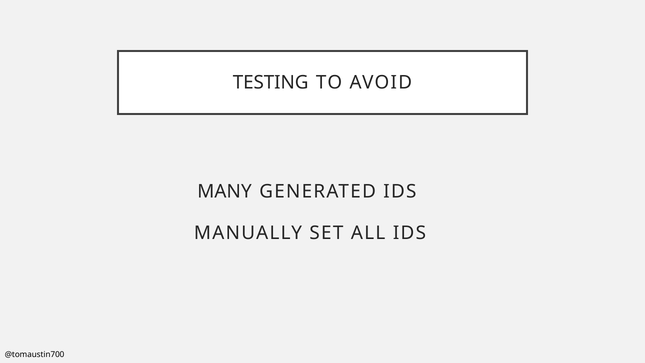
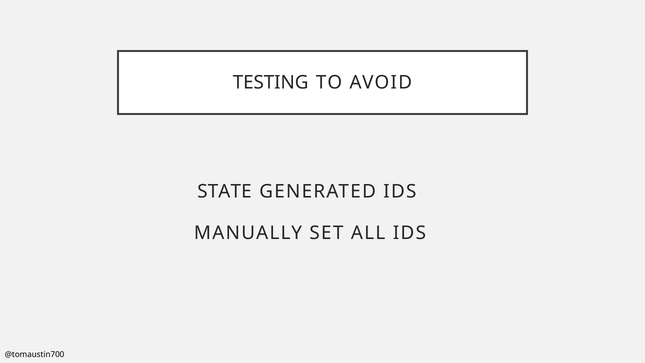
MANY: MANY -> STATE
